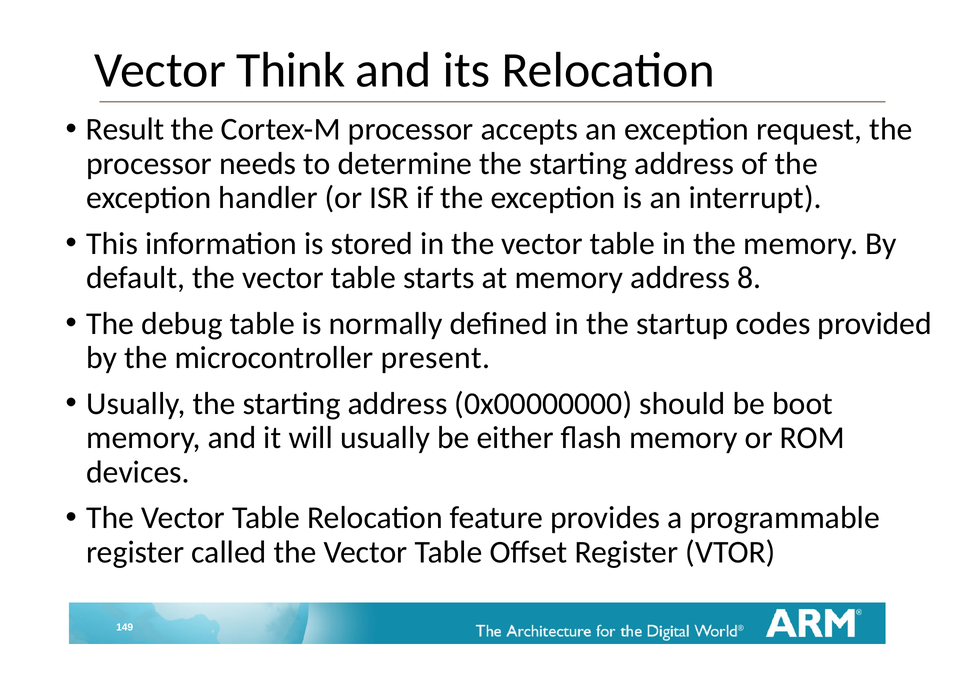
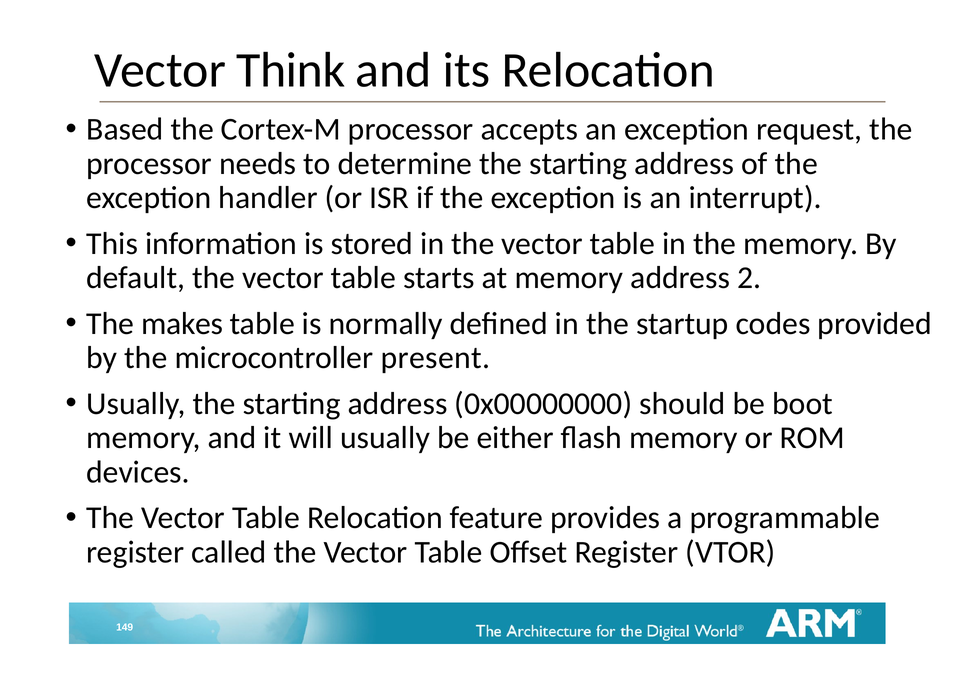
Result: Result -> Based
8: 8 -> 2
debug: debug -> makes
